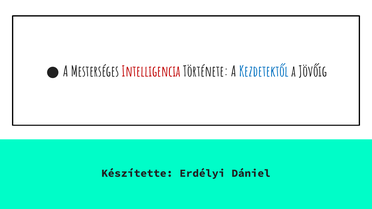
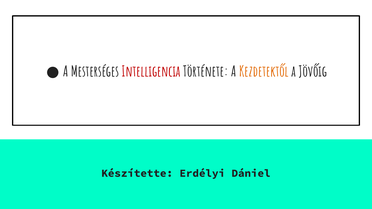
Kezdetektől colour: blue -> orange
